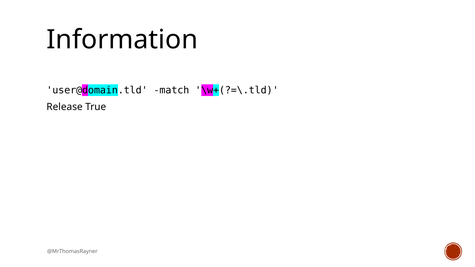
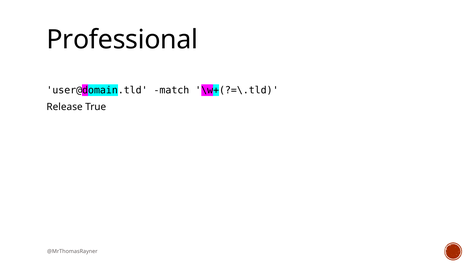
Information: Information -> Professional
